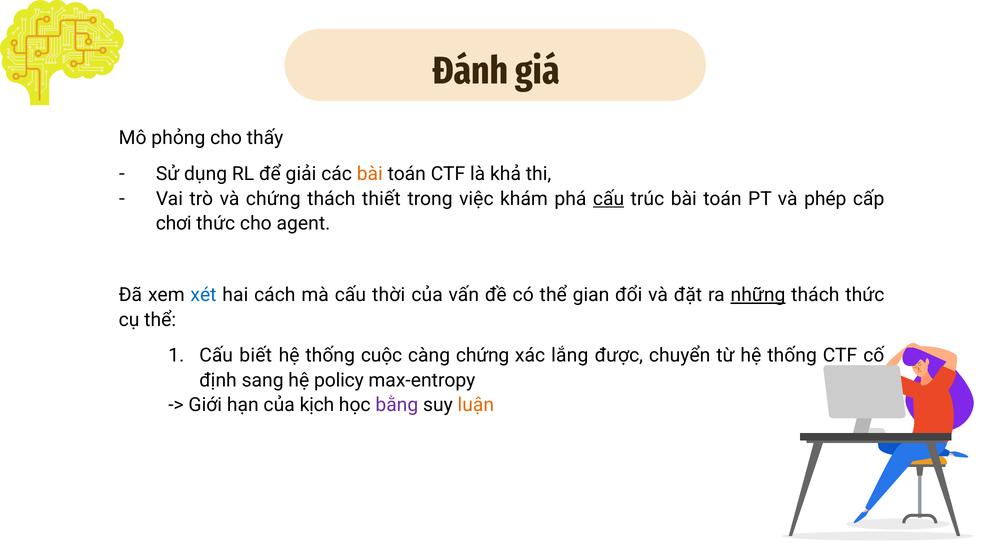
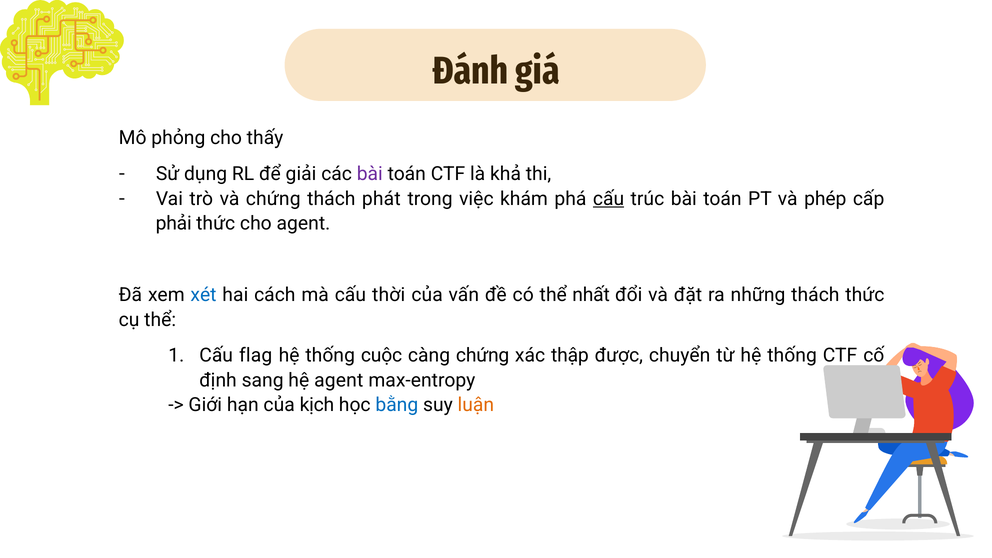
bài at (370, 174) colour: orange -> purple
thiết: thiết -> phát
chơi: chơi -> phải
gian: gian -> nhất
những underline: present -> none
biết: biết -> flag
lắng: lắng -> thập
hệ policy: policy -> agent
bằng colour: purple -> blue
